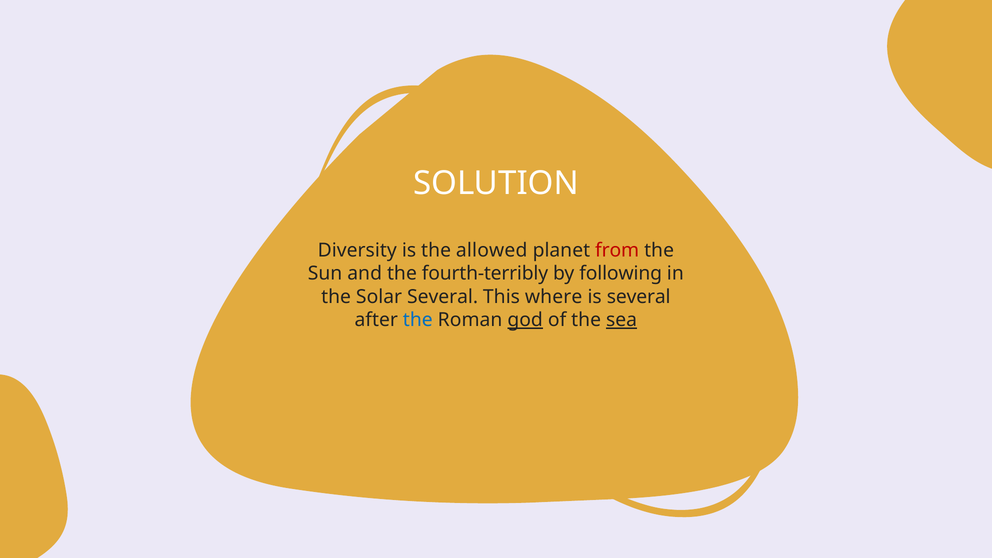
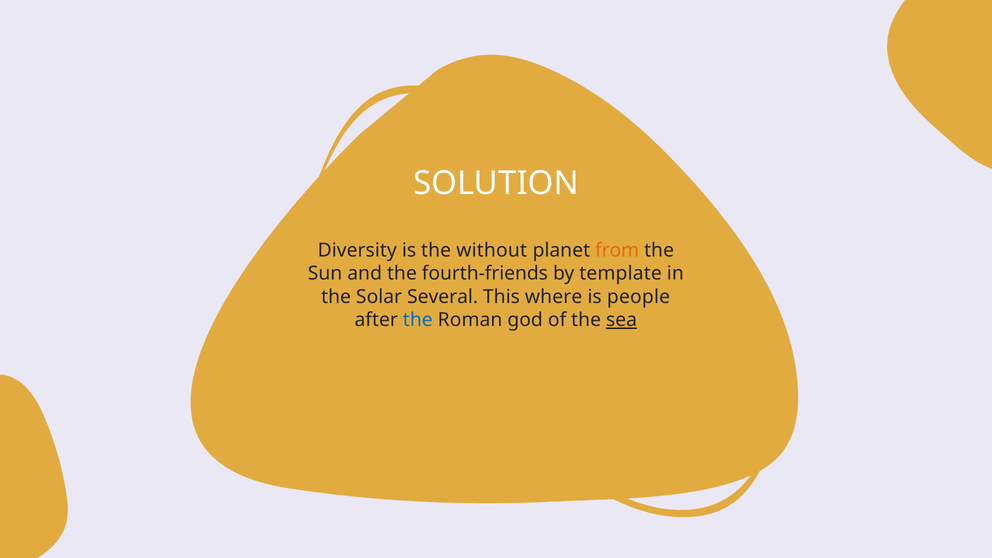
allowed: allowed -> without
from colour: red -> orange
fourth-terribly: fourth-terribly -> fourth-friends
following: following -> template
is several: several -> people
god underline: present -> none
